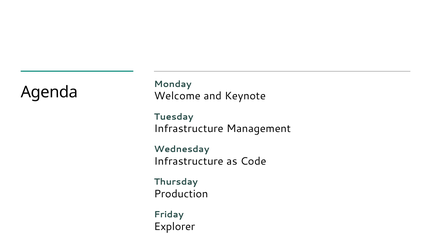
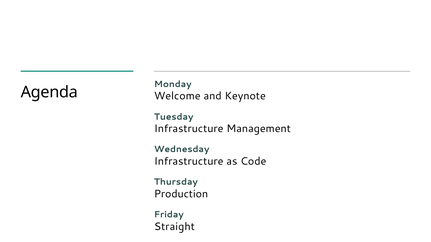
Explorer: Explorer -> Straight
